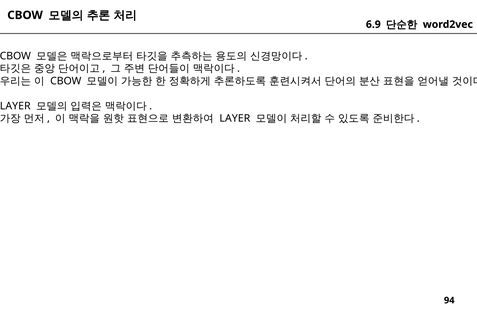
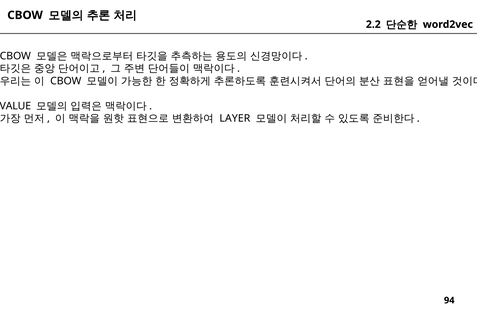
6.9: 6.9 -> 2.2
LAYER at (15, 106): LAYER -> VALUE
